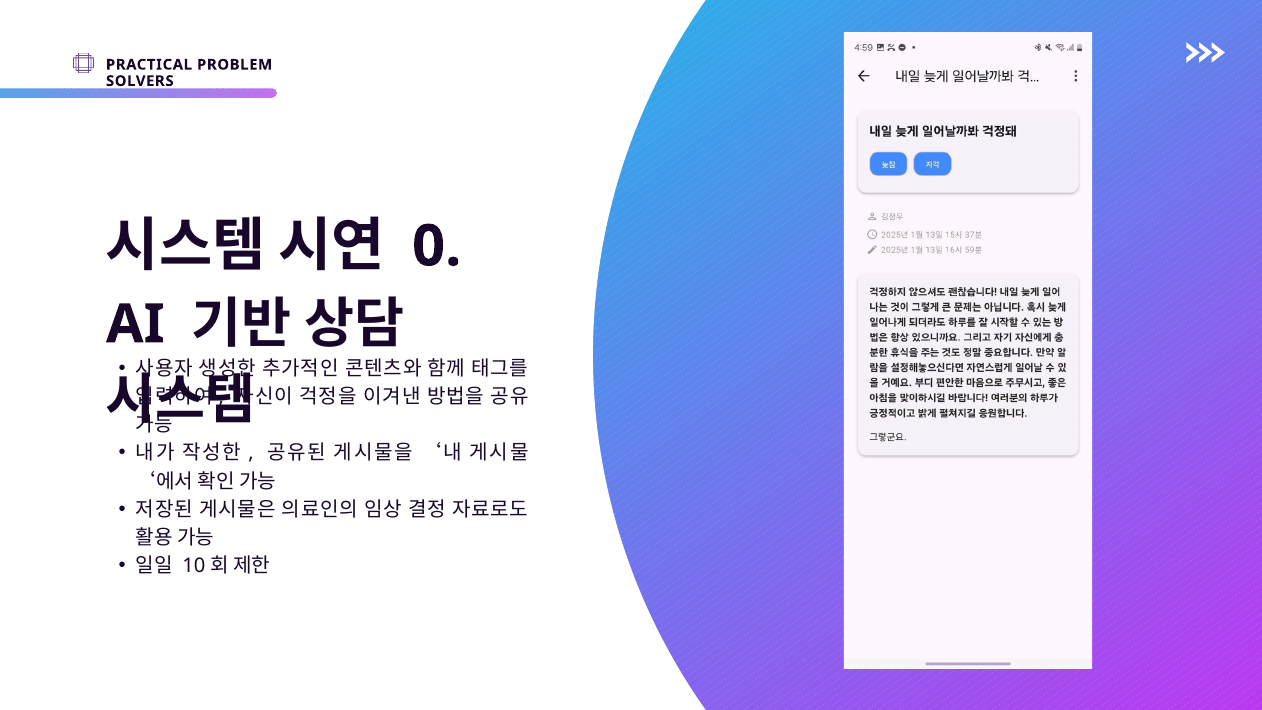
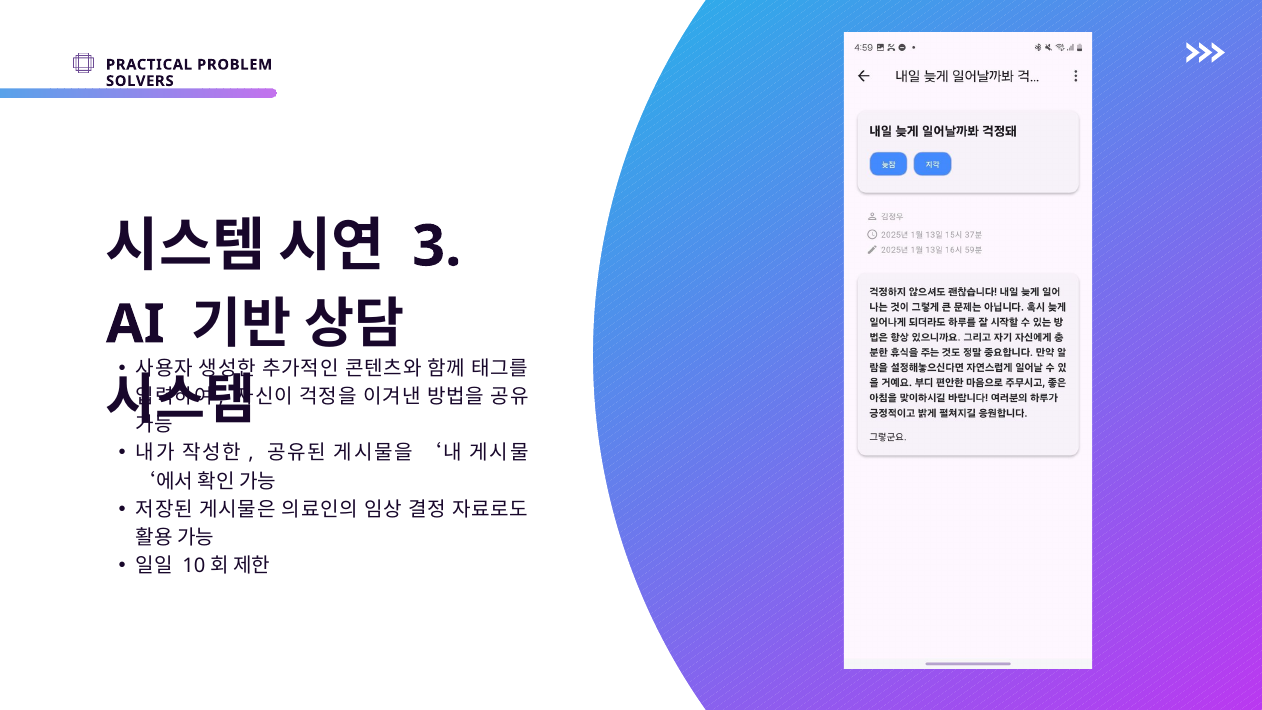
0: 0 -> 3
